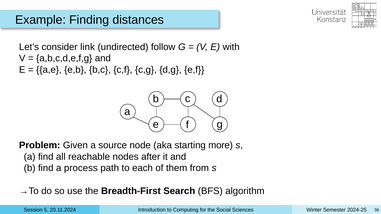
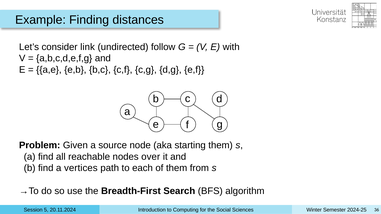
starting more: more -> them
after: after -> over
process: process -> vertices
